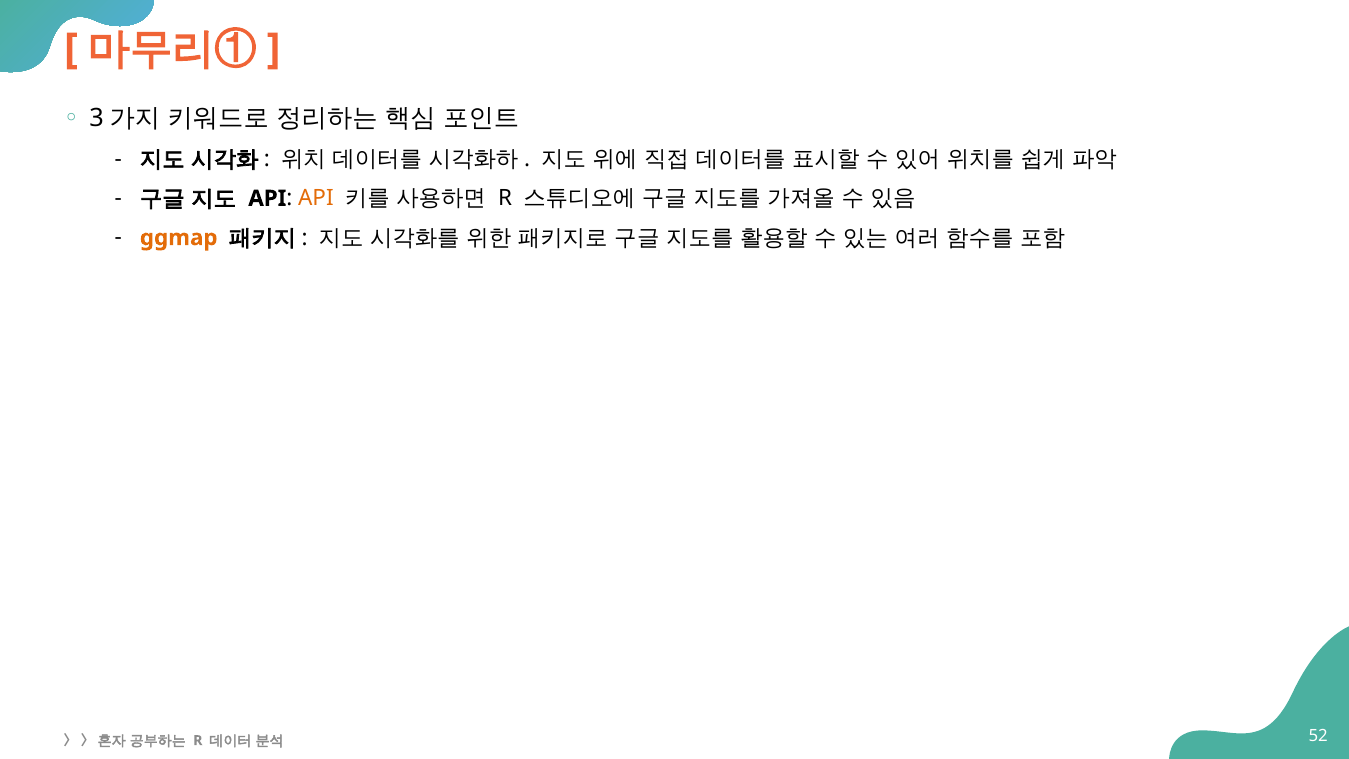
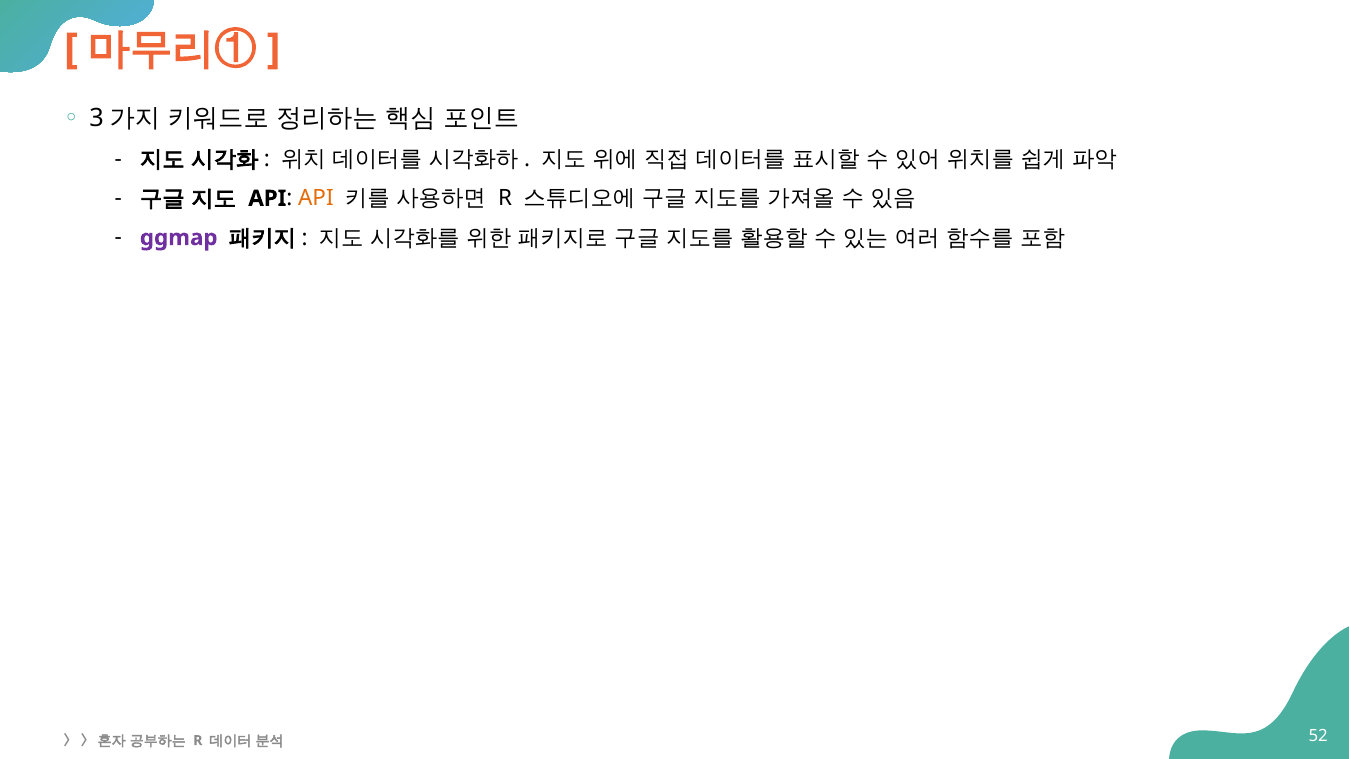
ggmap colour: orange -> purple
